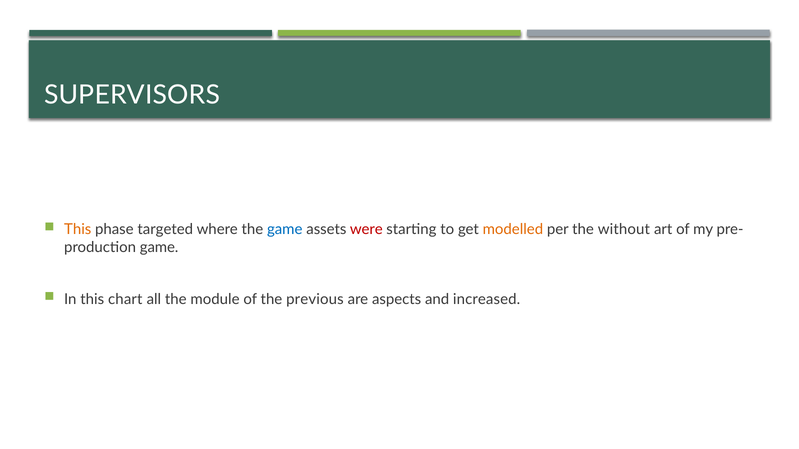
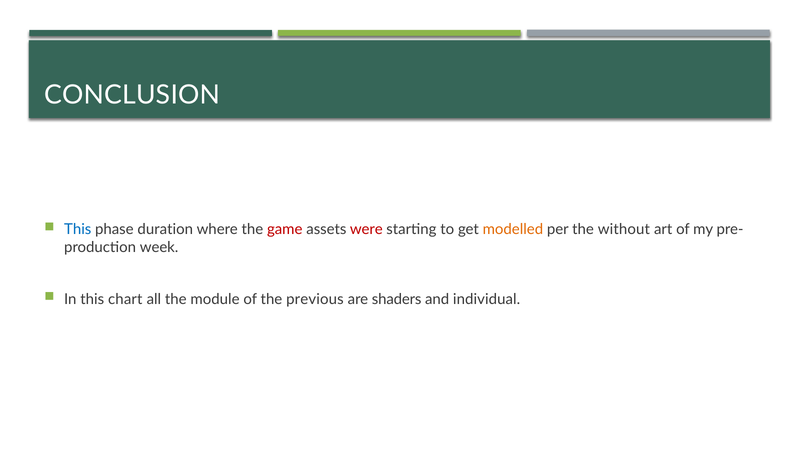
SUPERVISORS: SUPERVISORS -> CONCLUSION
This at (78, 229) colour: orange -> blue
targeted: targeted -> duration
game at (285, 229) colour: blue -> red
production game: game -> week
aspects: aspects -> shaders
increased: increased -> individual
